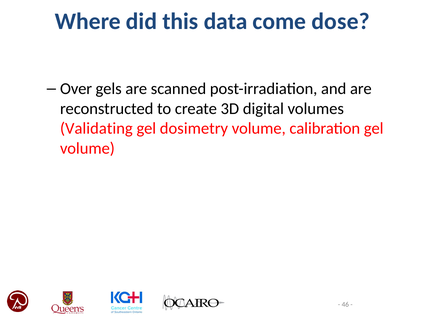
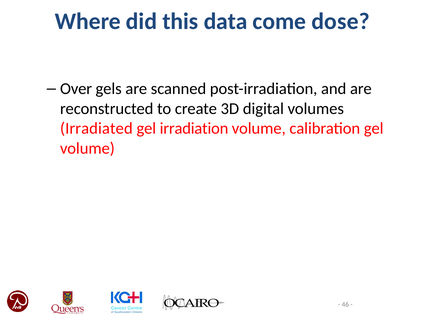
Validating: Validating -> Irradiated
dosimetry: dosimetry -> irradiation
